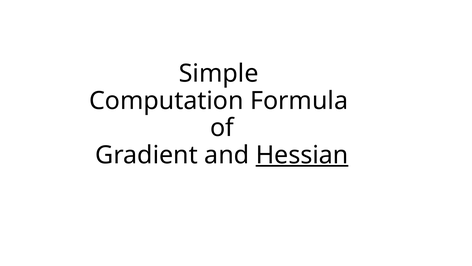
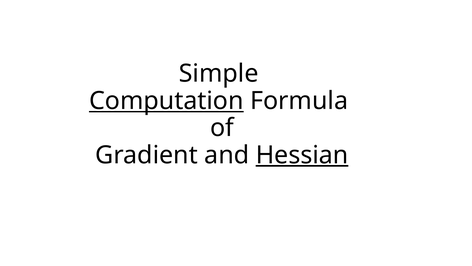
Computation underline: none -> present
